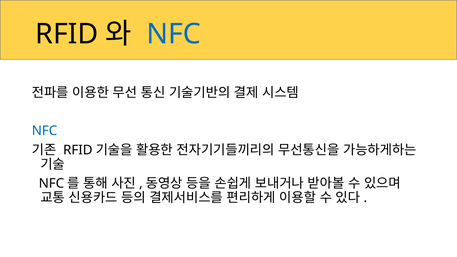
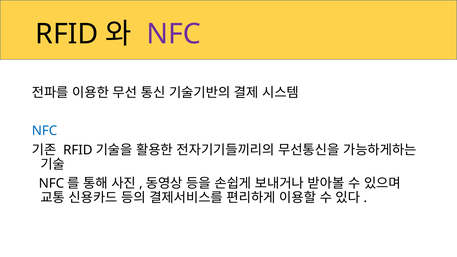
NFC at (174, 34) colour: blue -> purple
